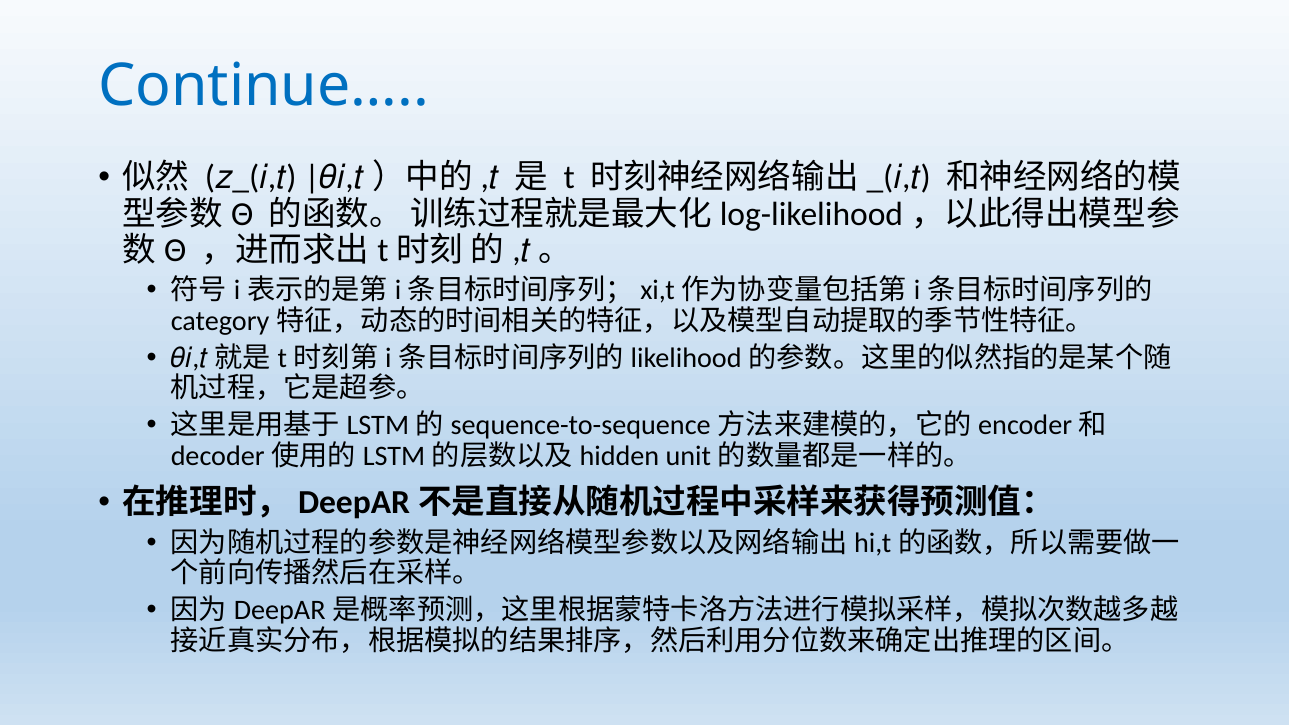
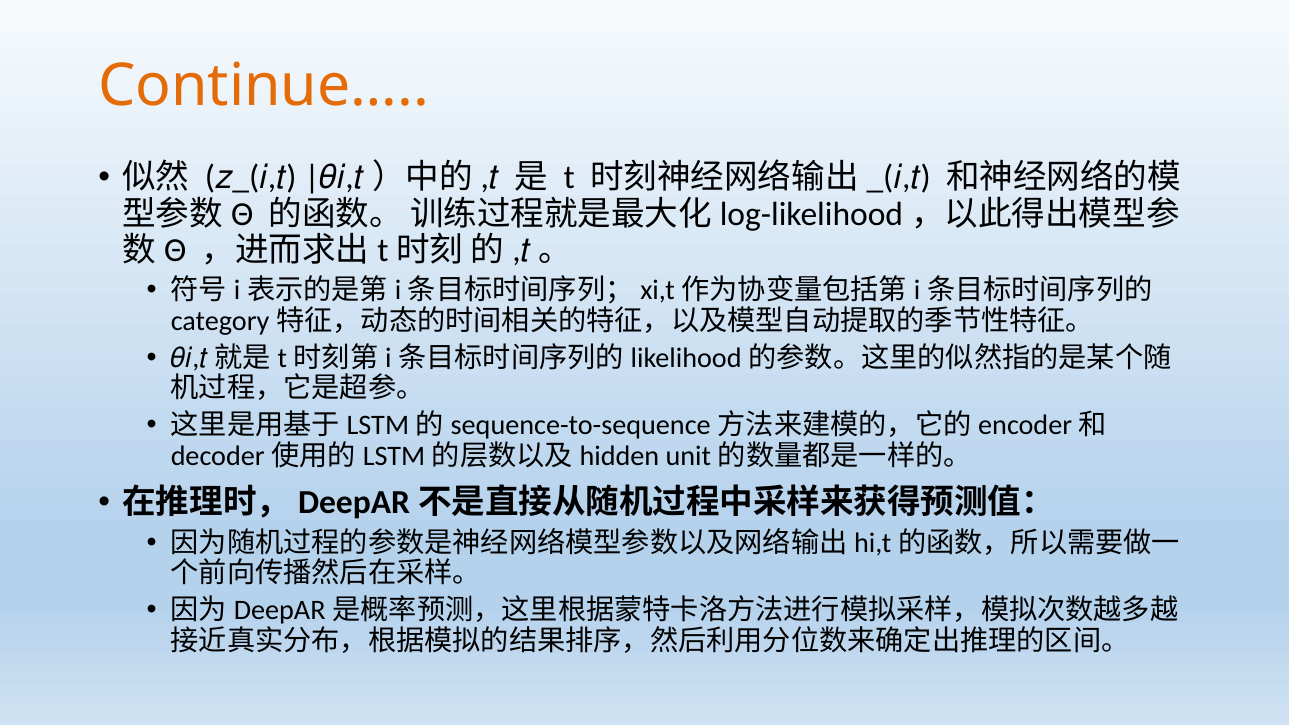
Continue… colour: blue -> orange
